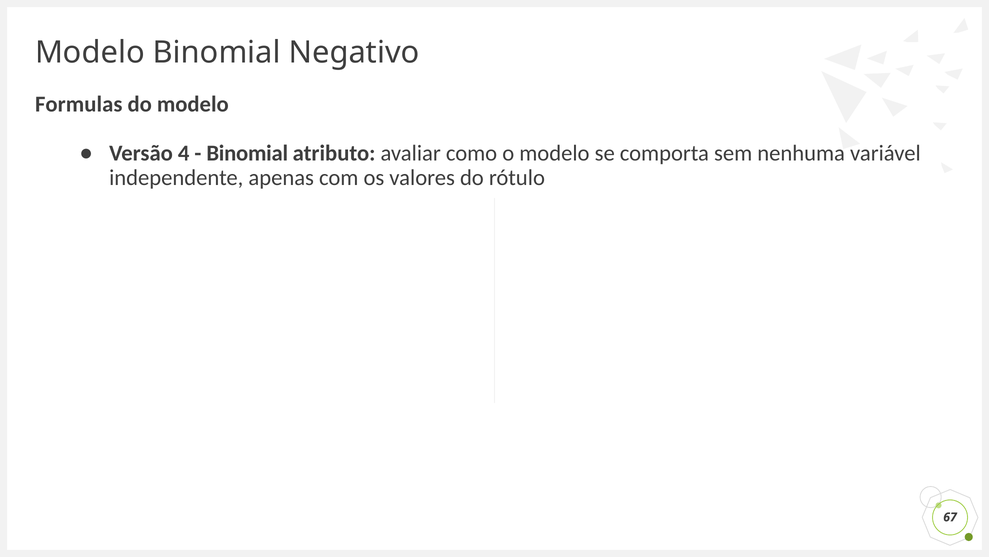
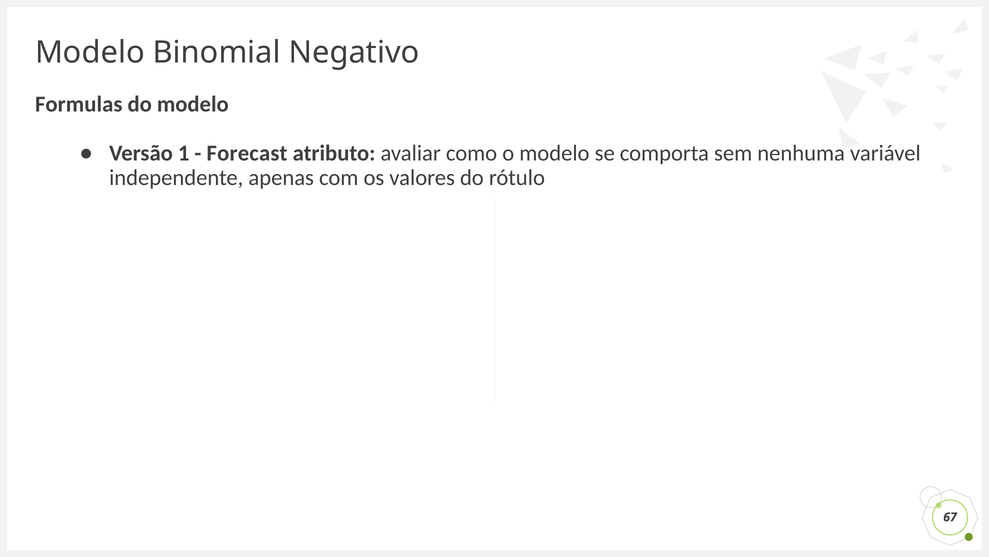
4: 4 -> 1
Binomial at (247, 153): Binomial -> Forecast
